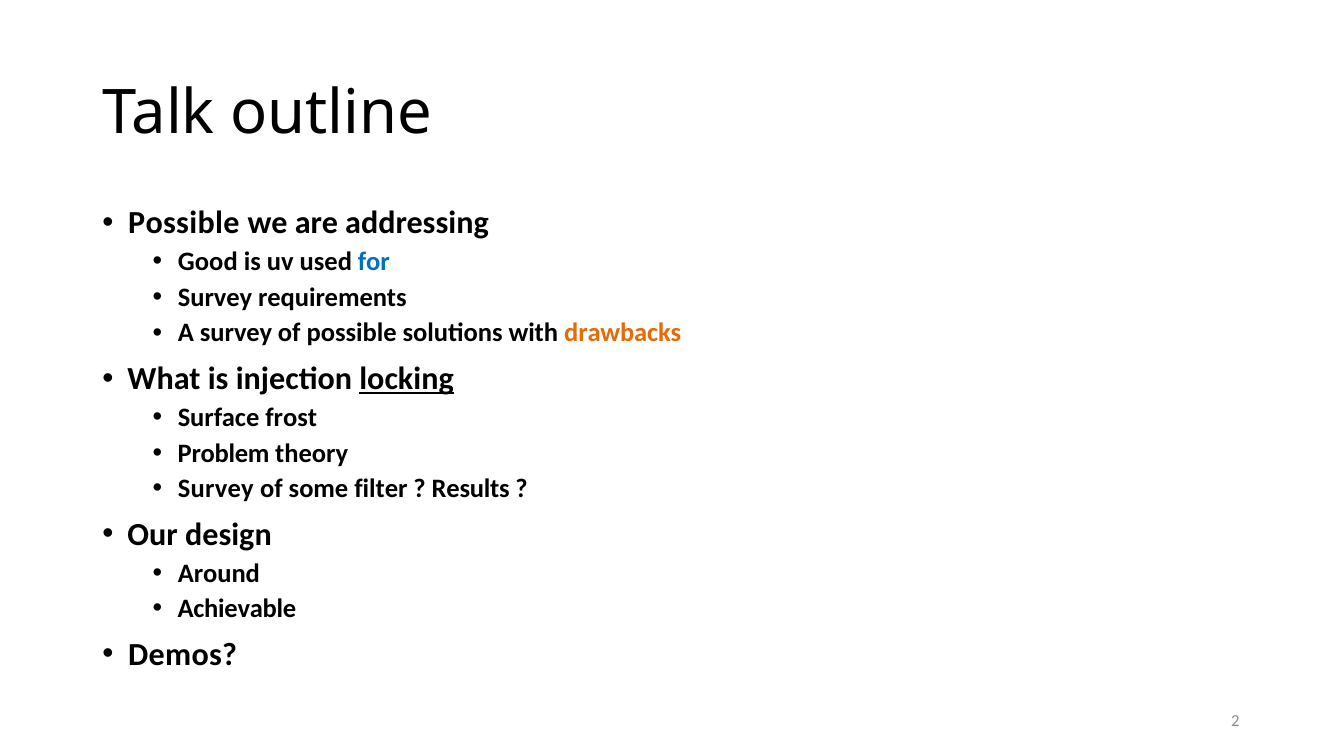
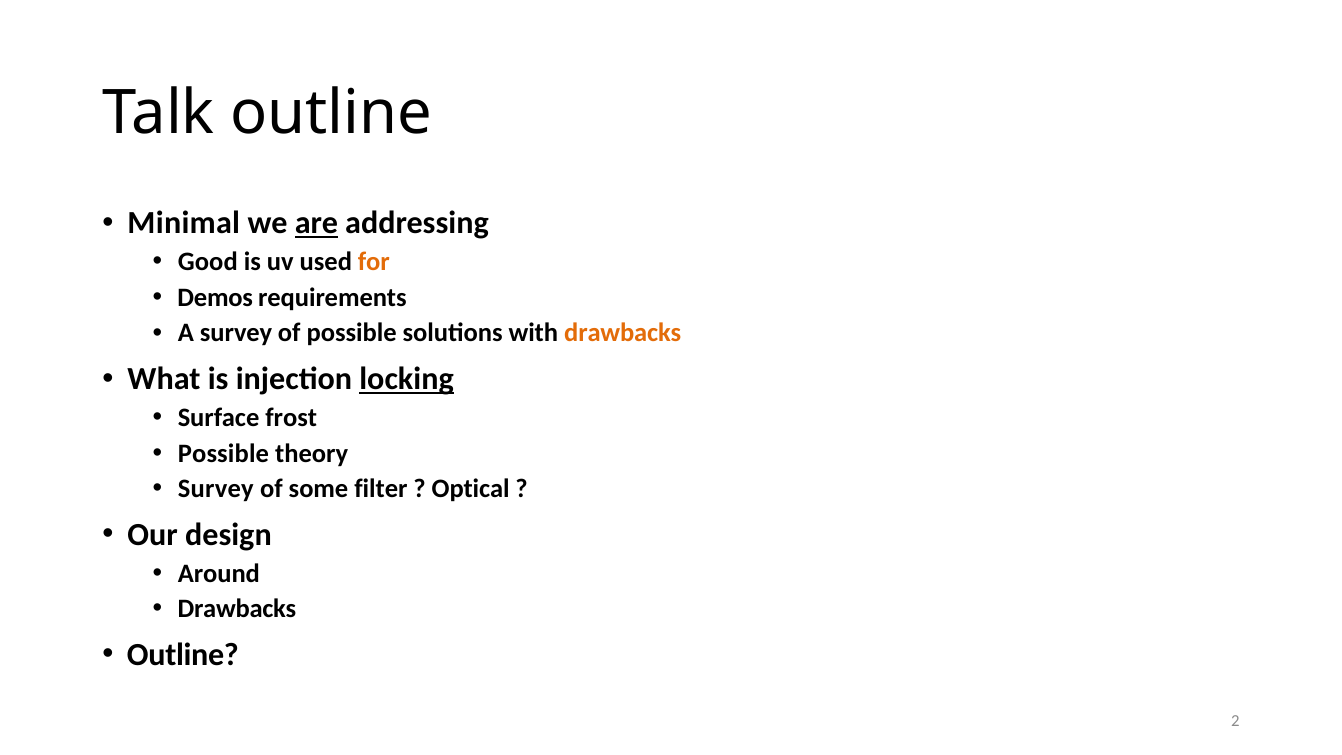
Possible at (184, 223): Possible -> Minimal
are underline: none -> present
for colour: blue -> orange
Survey at (215, 298): Survey -> Demos
Problem at (224, 453): Problem -> Possible
Results: Results -> Optical
Achievable at (237, 609): Achievable -> Drawbacks
Demos at (183, 655): Demos -> Outline
